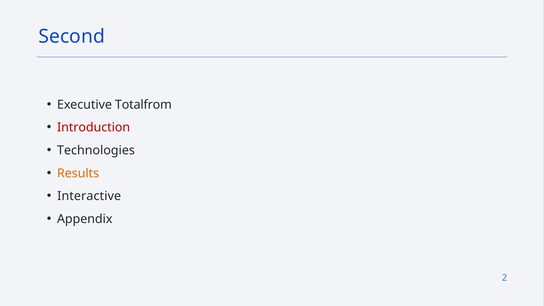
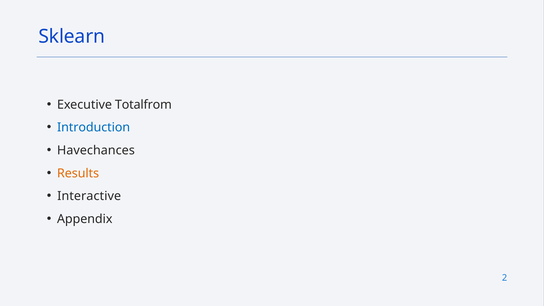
Second: Second -> Sklearn
Introduction colour: red -> blue
Technologies: Technologies -> Havechances
